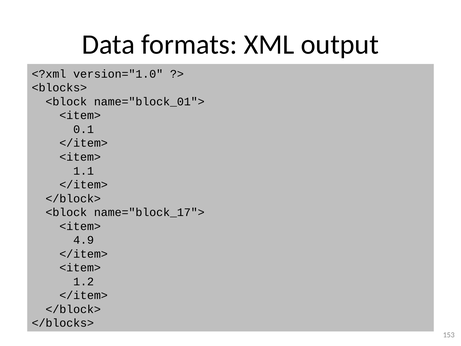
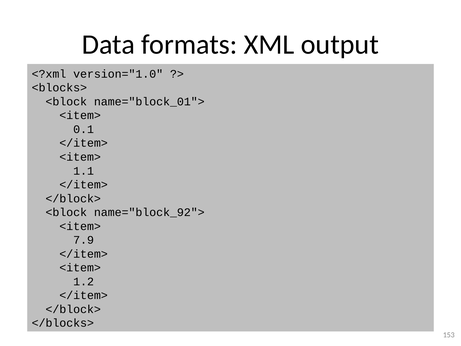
name="block_17">: name="block_17"> -> name="block_92">
4.9: 4.9 -> 7.9
